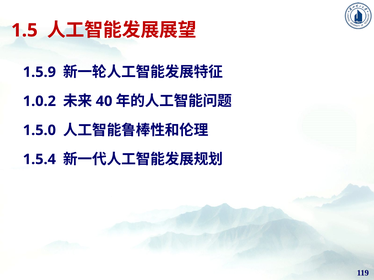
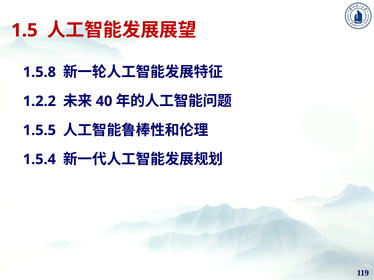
1.5.9: 1.5.9 -> 1.5.8
1.0.2: 1.0.2 -> 1.2.2
1.5.0: 1.5.0 -> 1.5.5
